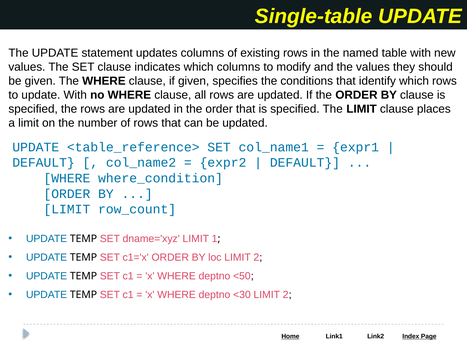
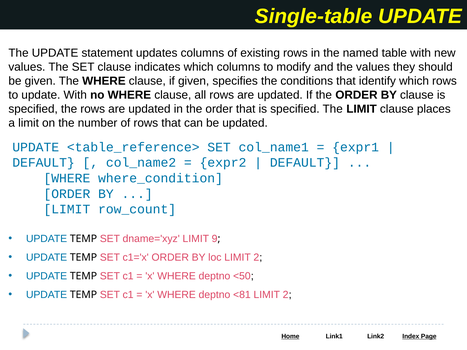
1: 1 -> 9
<30: <30 -> <81
